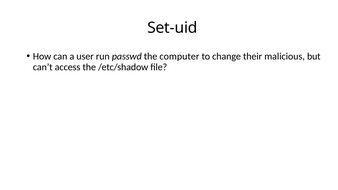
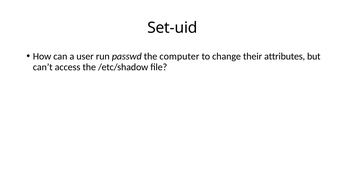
malicious: malicious -> attributes
